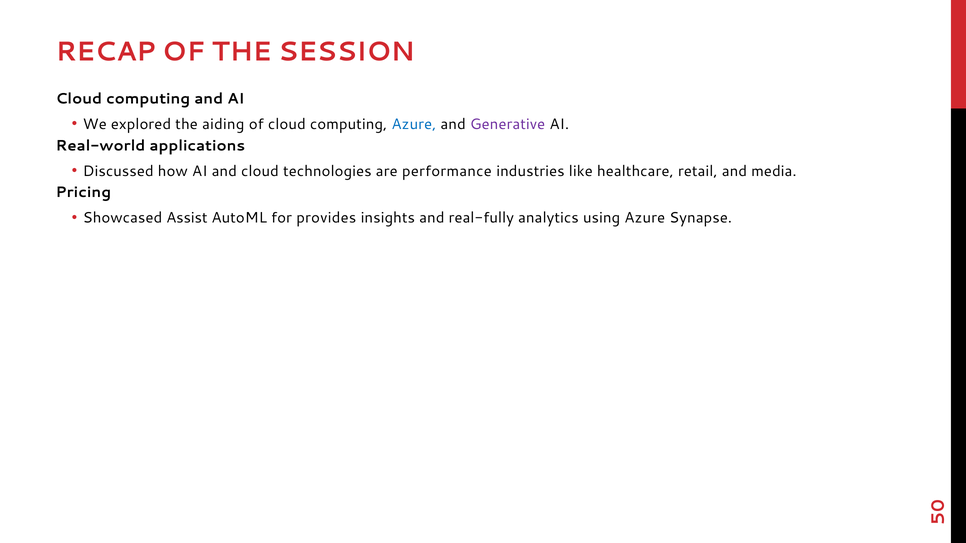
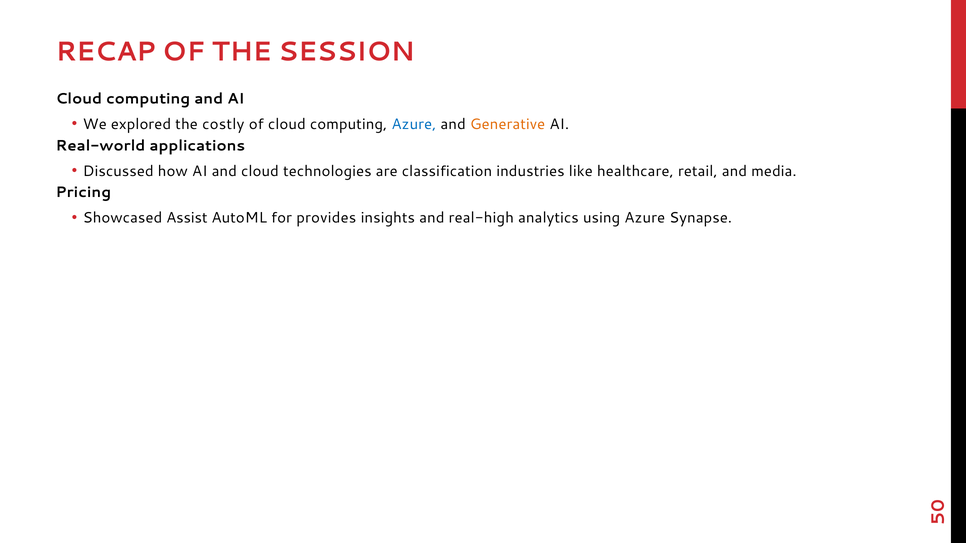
aiding: aiding -> costly
Generative colour: purple -> orange
performance: performance -> classification
real-fully: real-fully -> real-high
